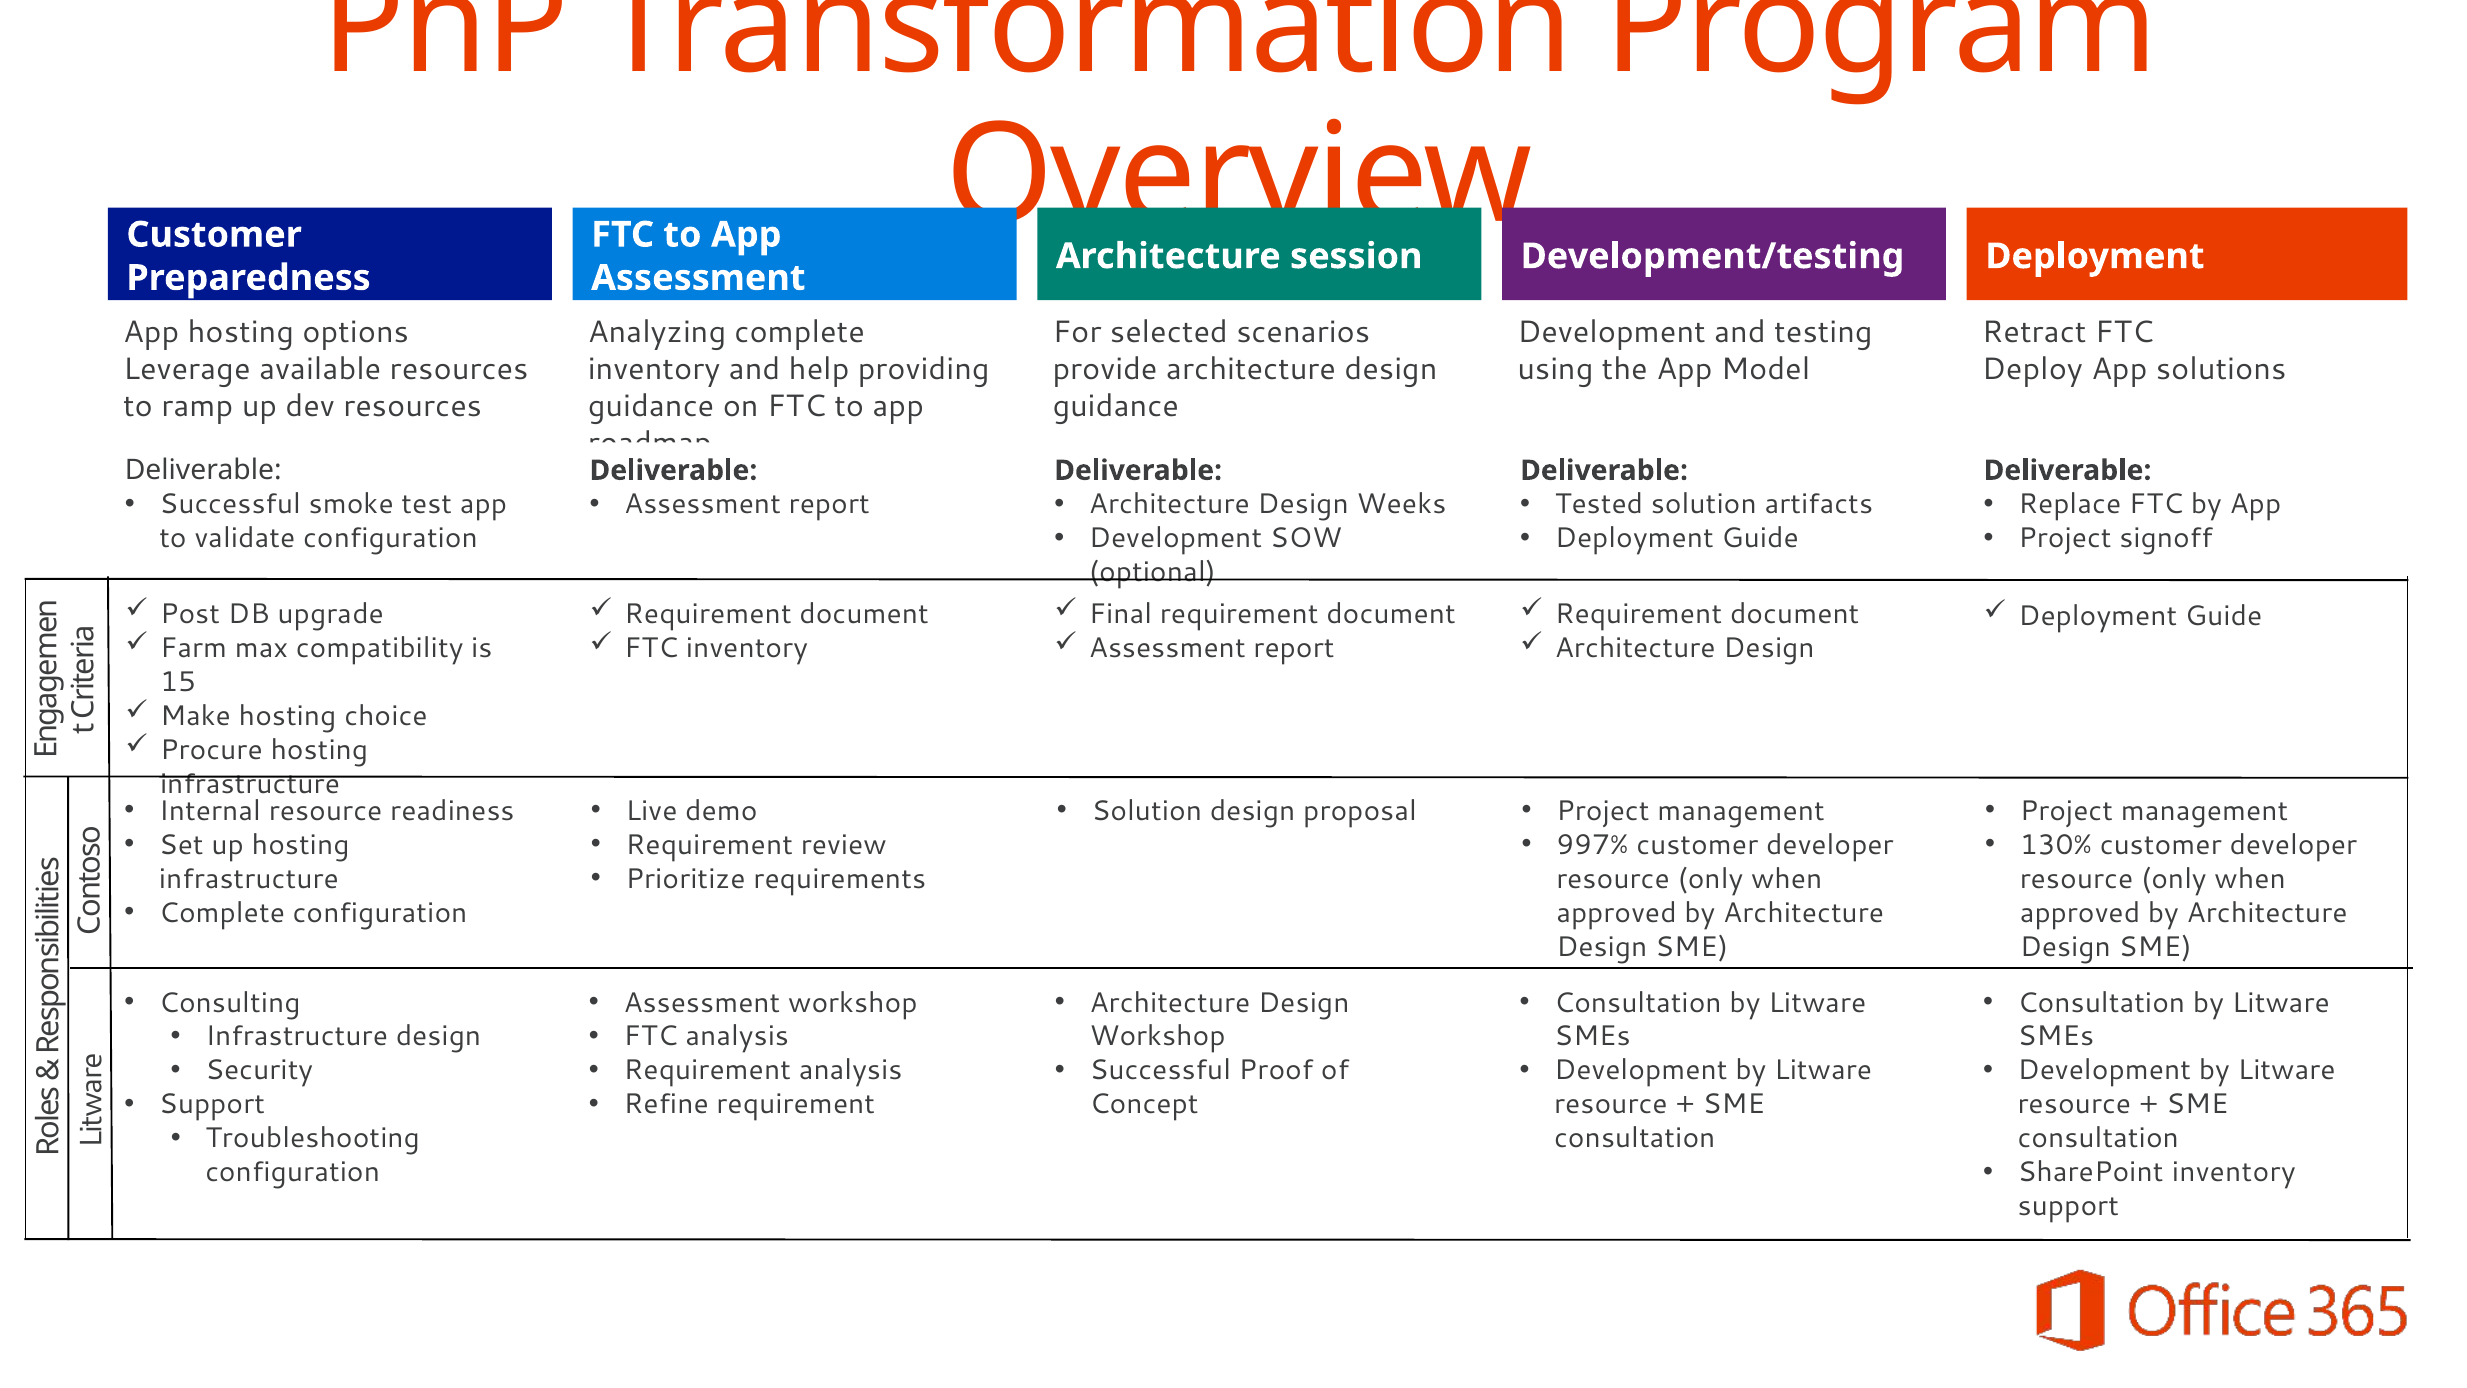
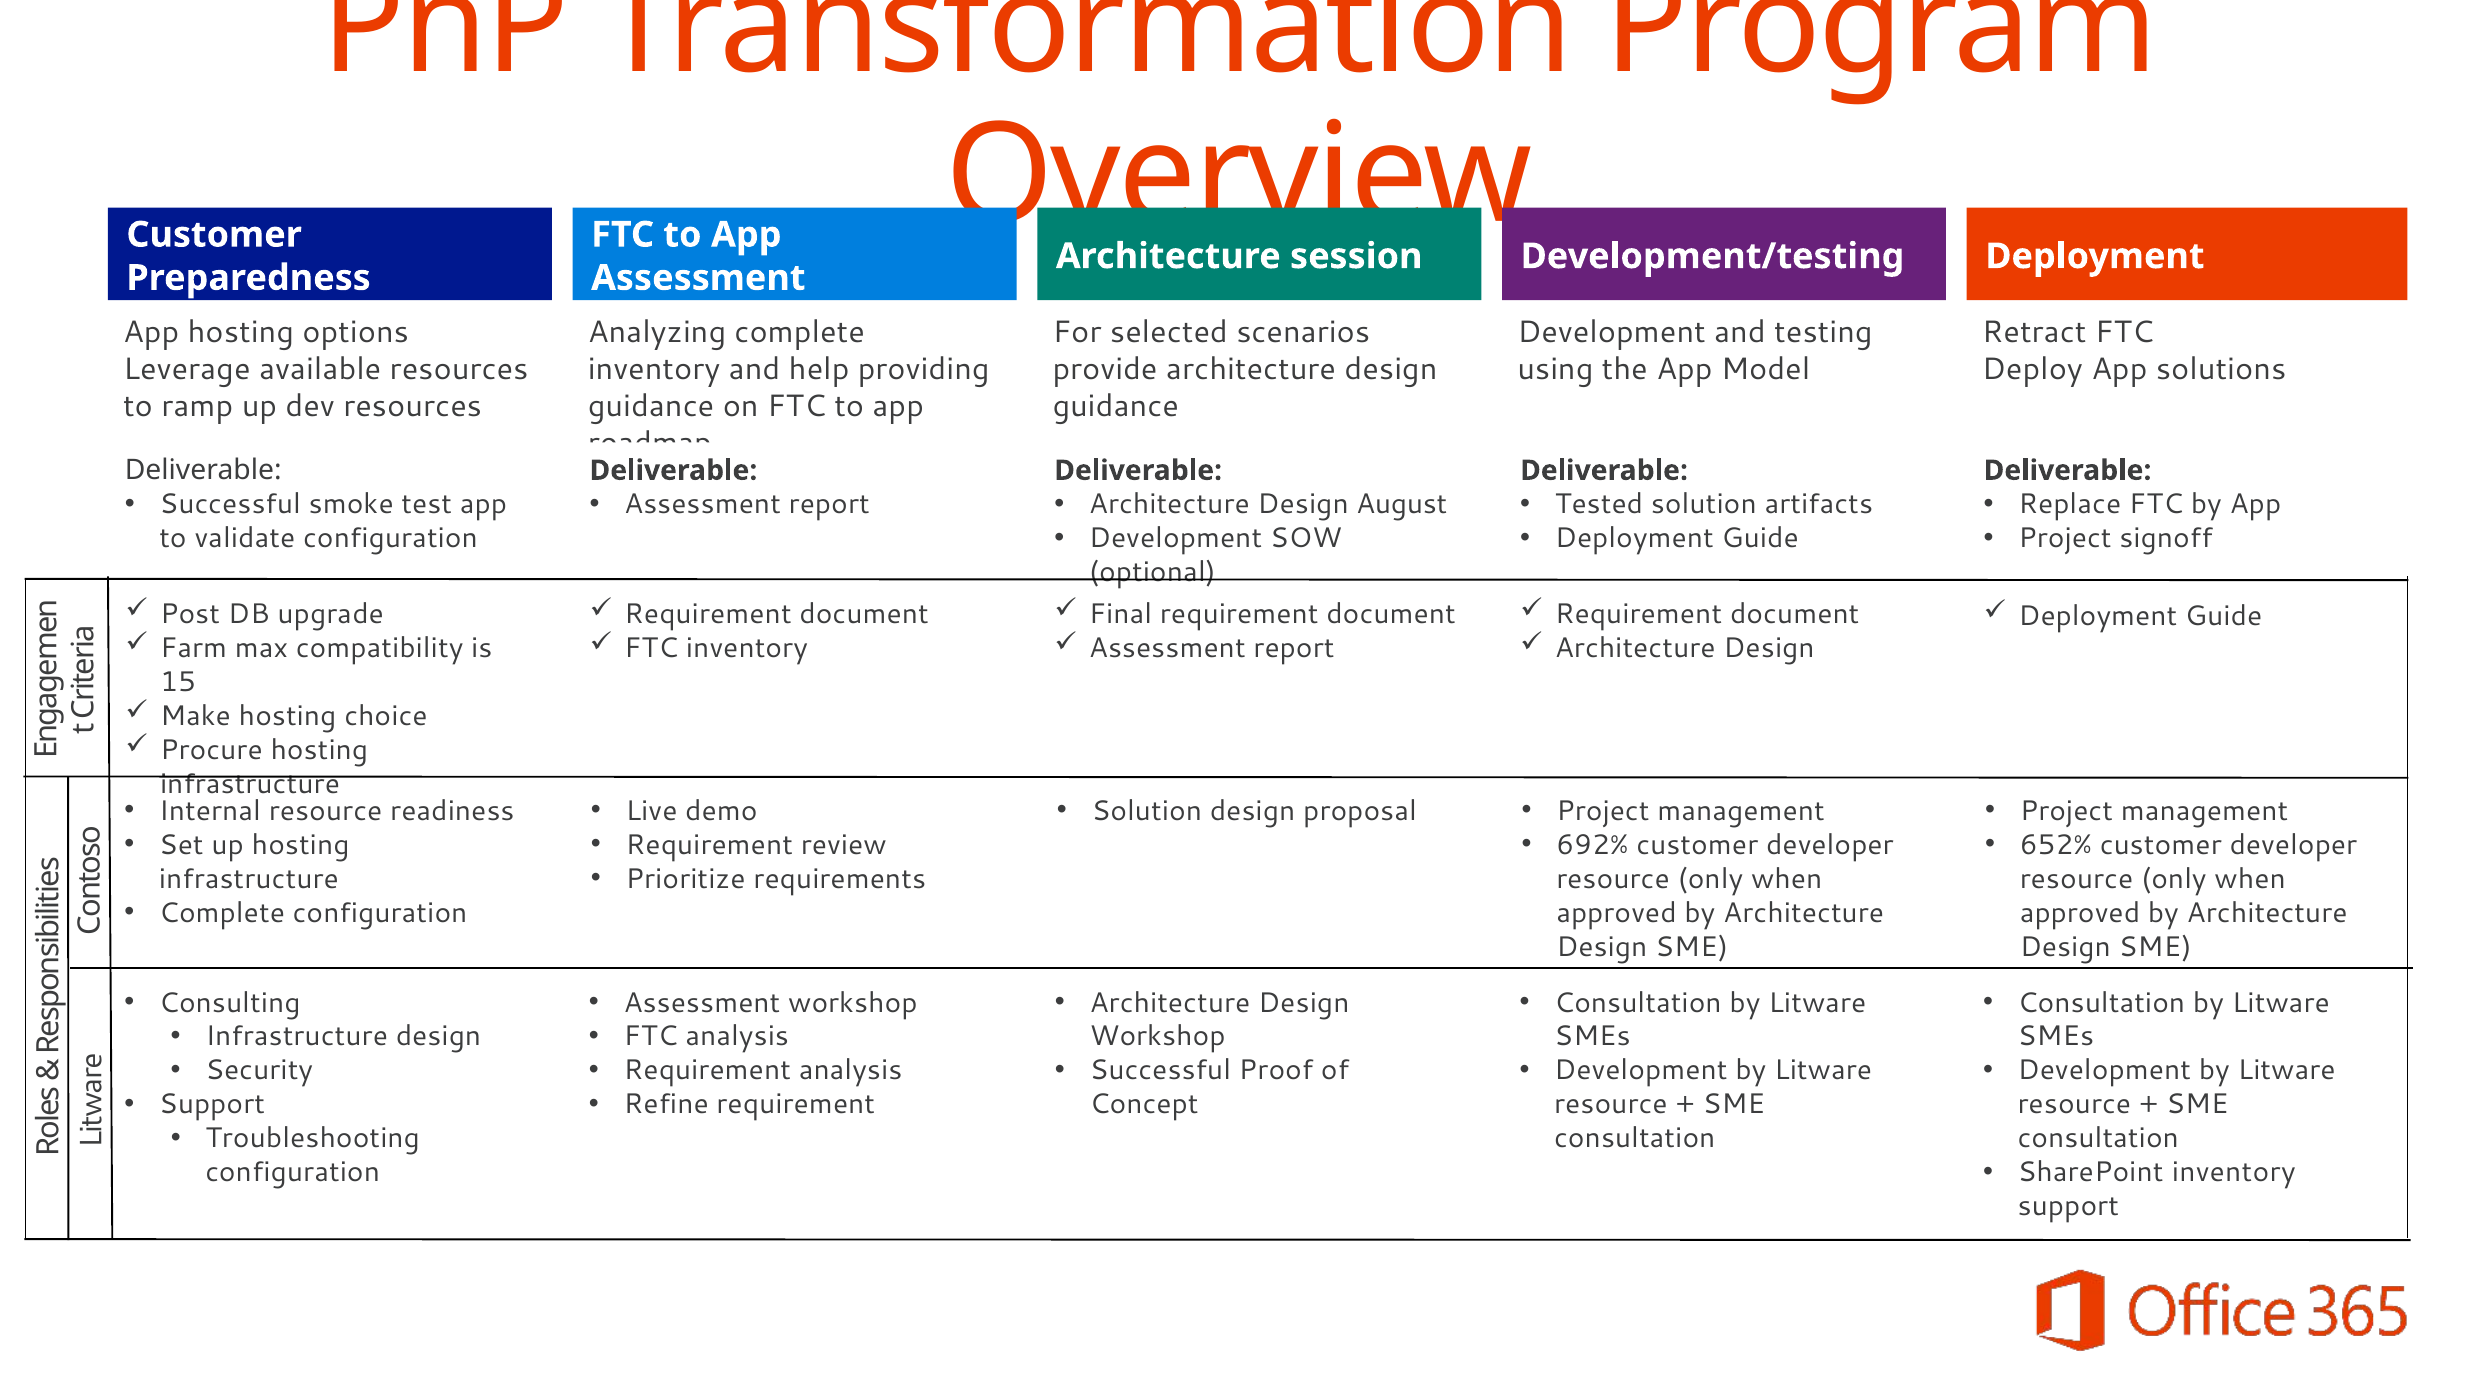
Weeks: Weeks -> August
997%: 997% -> 692%
130%: 130% -> 652%
